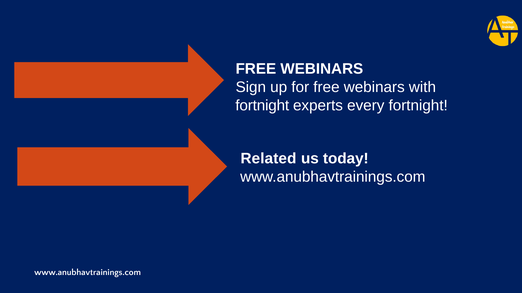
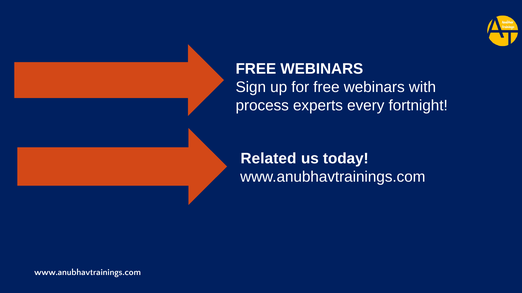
fortnight at (262, 106): fortnight -> process
